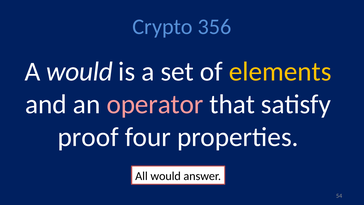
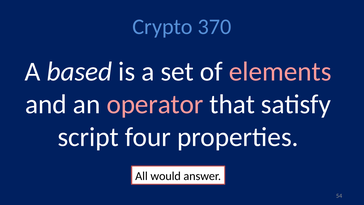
356: 356 -> 370
A would: would -> based
elements colour: yellow -> pink
proof: proof -> script
